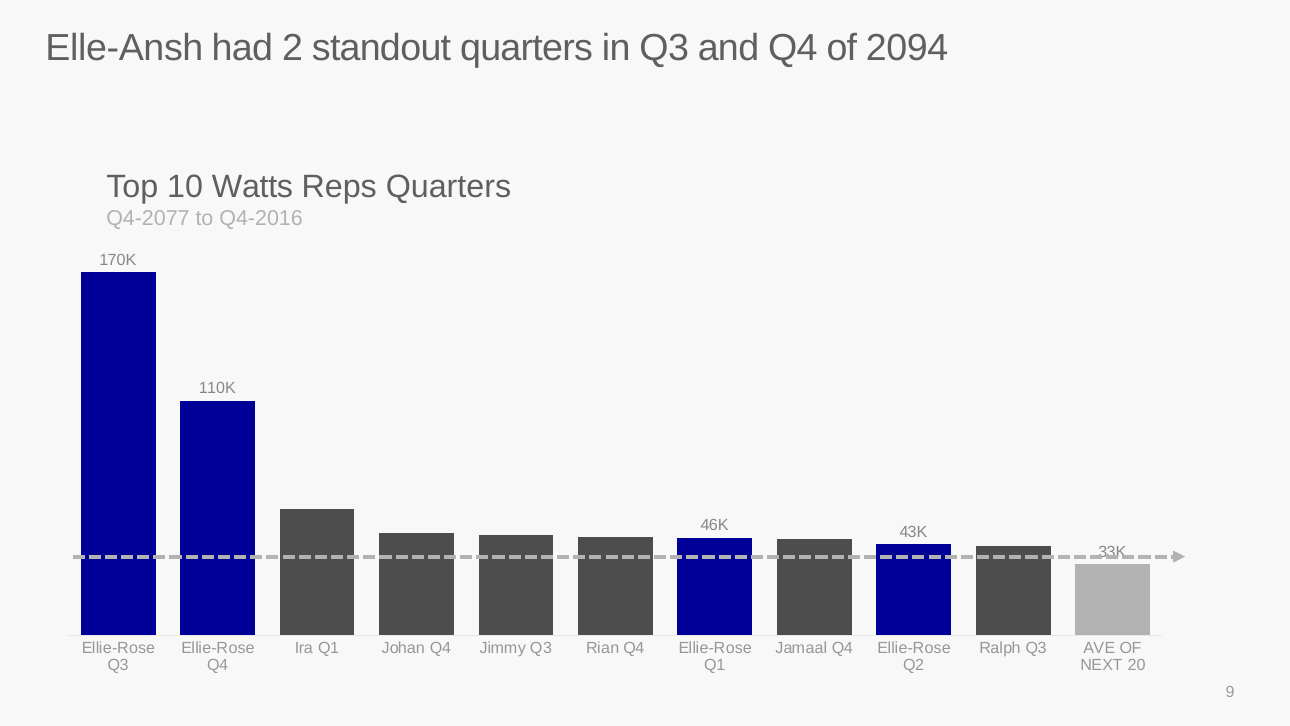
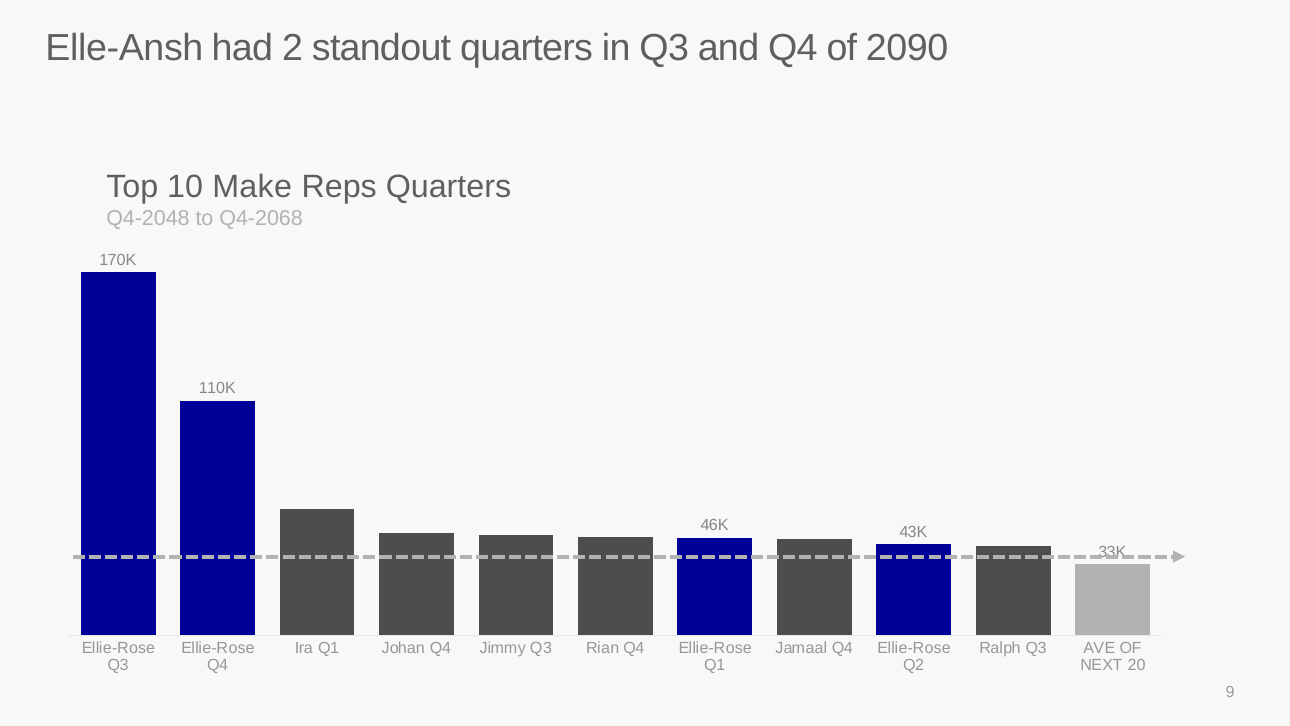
2094: 2094 -> 2090
Watts: Watts -> Make
Q4-2077: Q4-2077 -> Q4-2048
Q4-2016: Q4-2016 -> Q4-2068
